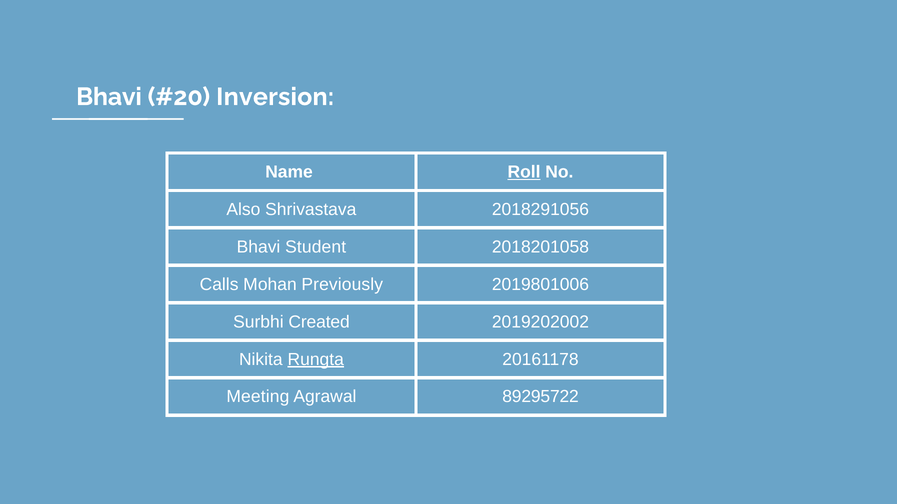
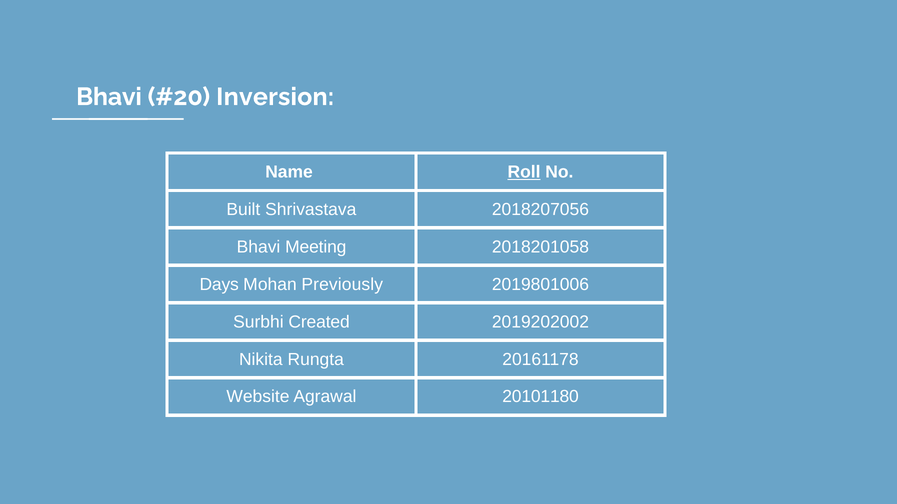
Also: Also -> Built
2018291056: 2018291056 -> 2018207056
Student: Student -> Meeting
Calls: Calls -> Days
Rungta underline: present -> none
Meeting: Meeting -> Website
89295722: 89295722 -> 20101180
